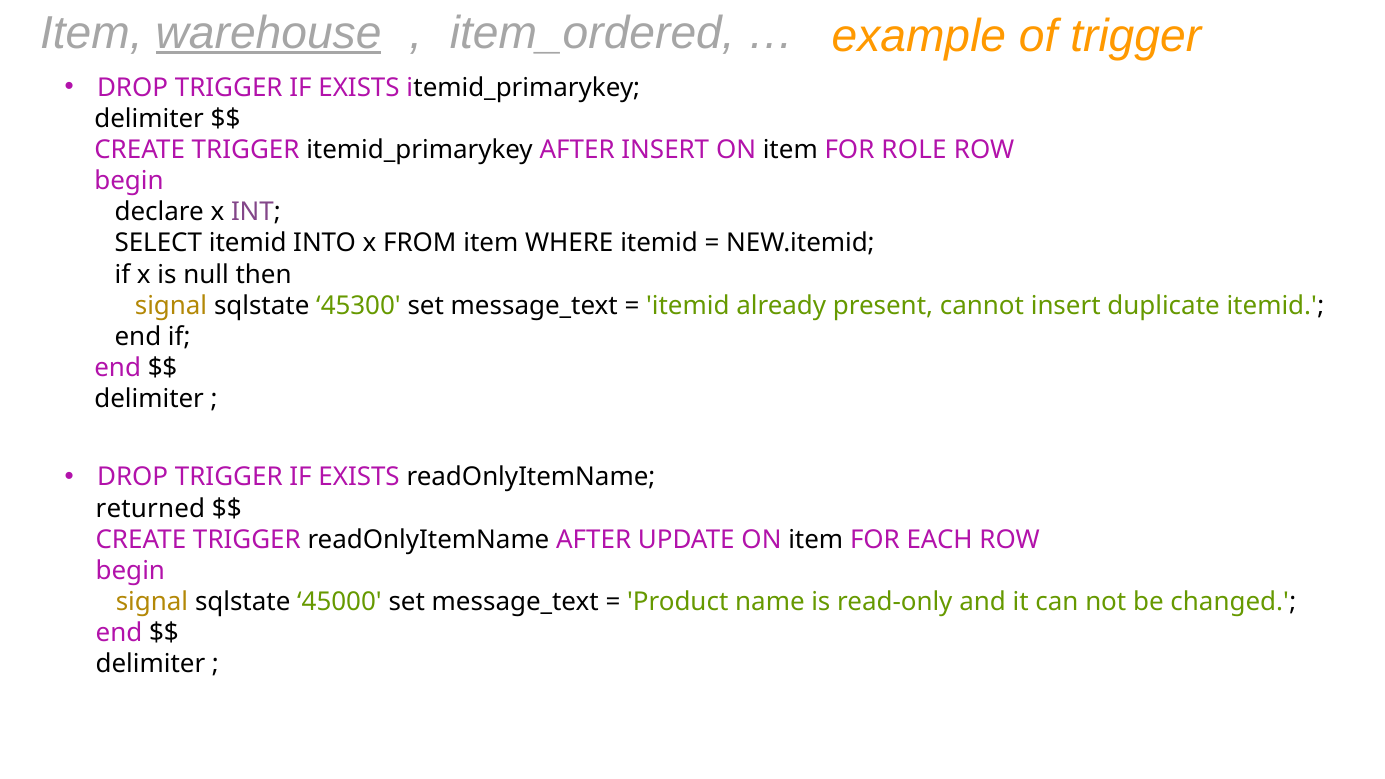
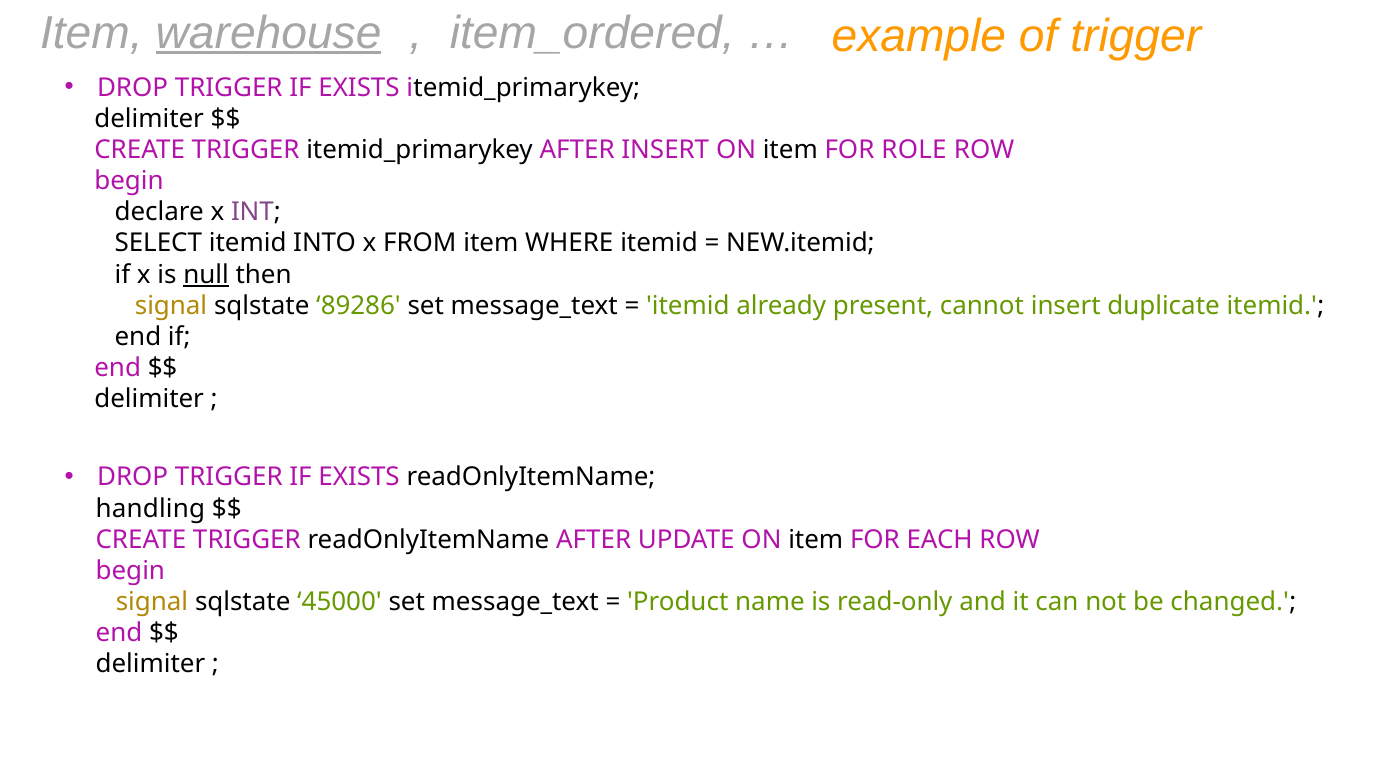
null underline: none -> present
45300: 45300 -> 89286
returned: returned -> handling
